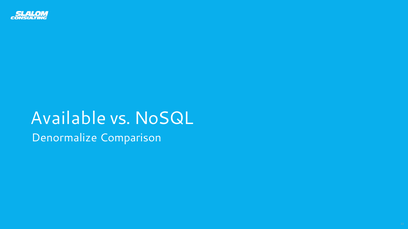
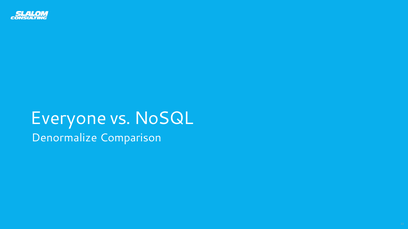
Available: Available -> Everyone
